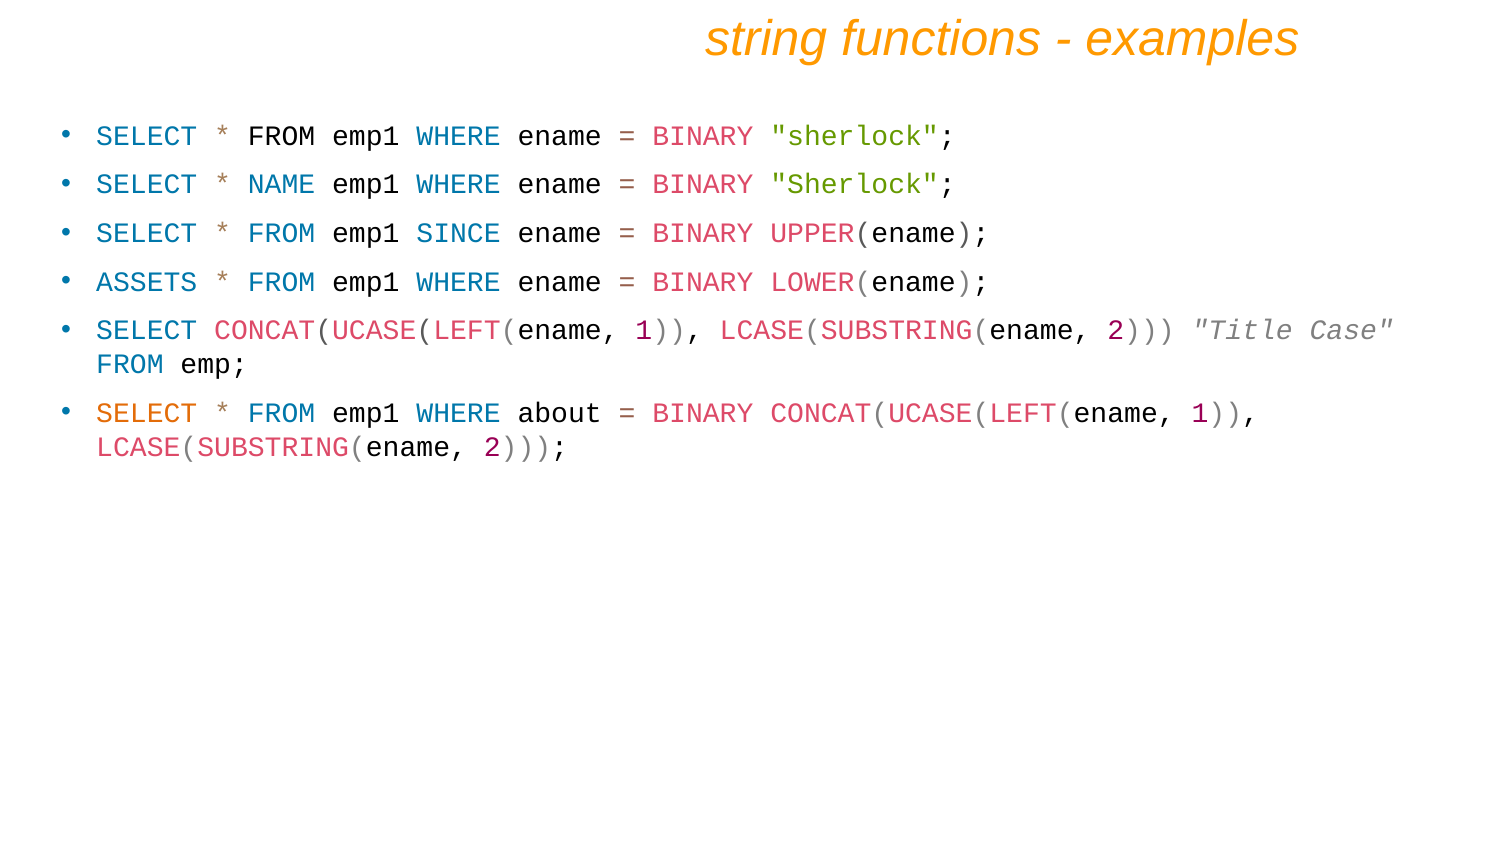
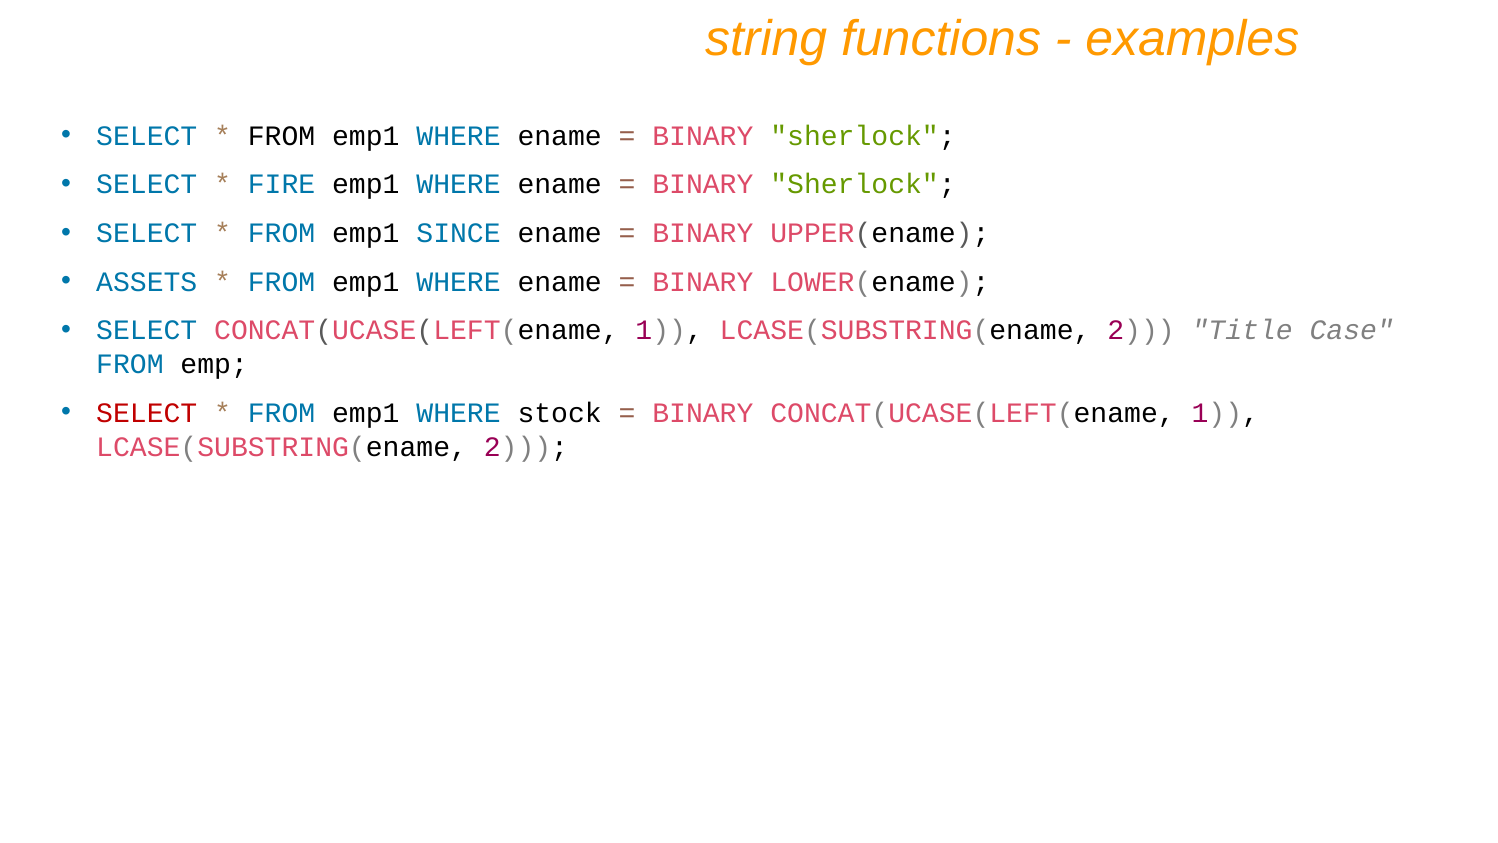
NAME: NAME -> FIRE
SELECT at (147, 413) colour: orange -> red
about: about -> stock
